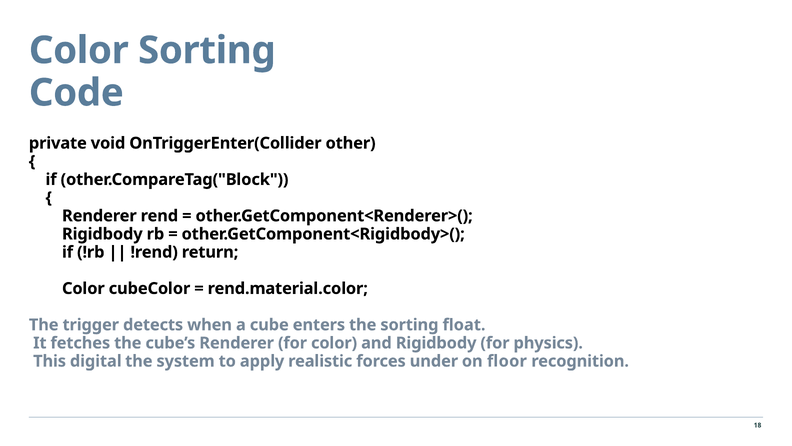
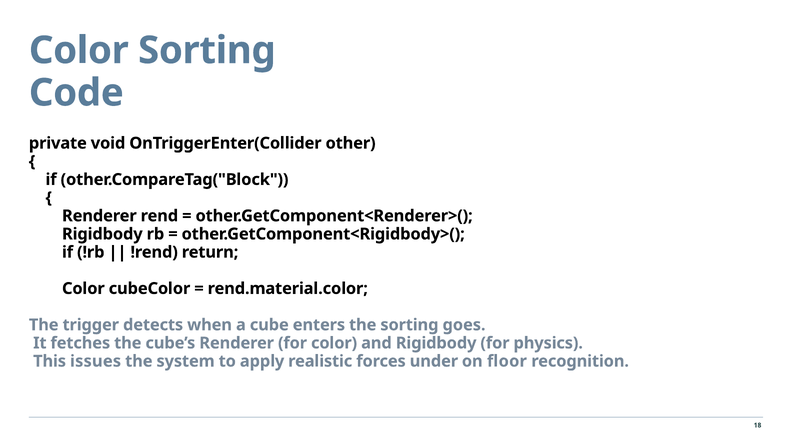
float: float -> goes
digital: digital -> issues
